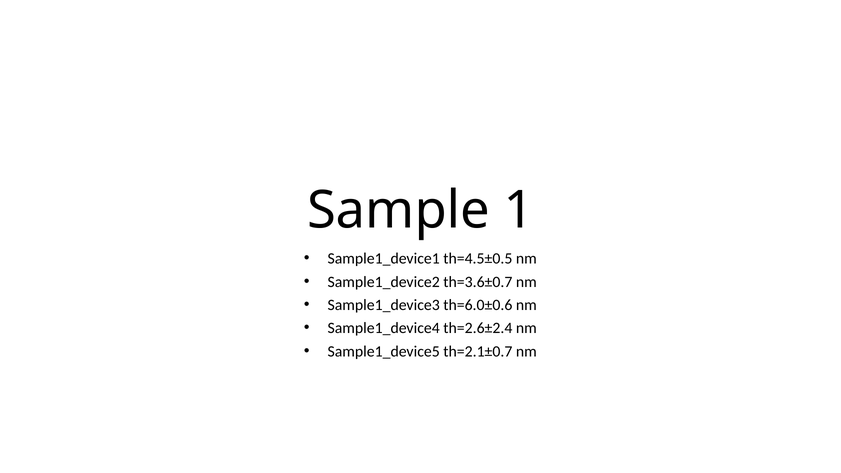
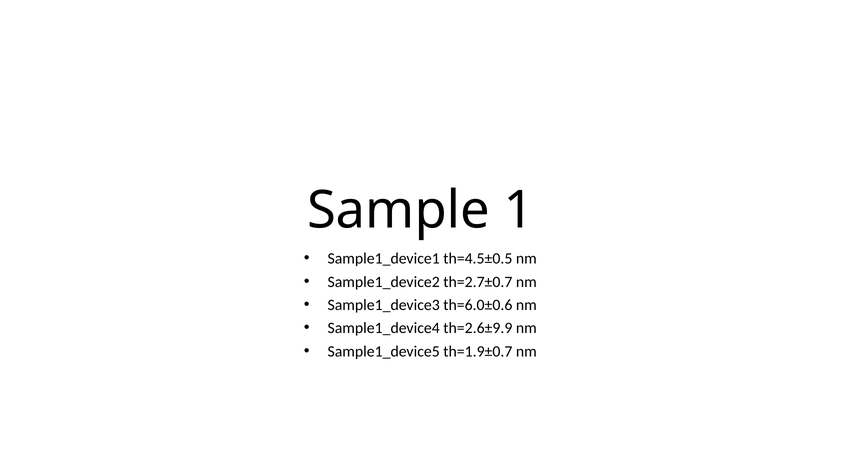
th=3.6±0.7: th=3.6±0.7 -> th=2.7±0.7
th=2.6±2.4: th=2.6±2.4 -> th=2.6±9.9
th=2.1±0.7: th=2.1±0.7 -> th=1.9±0.7
